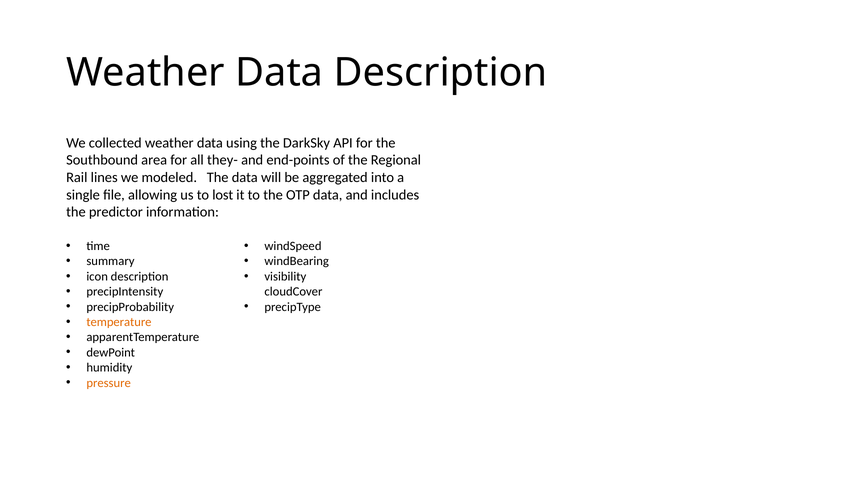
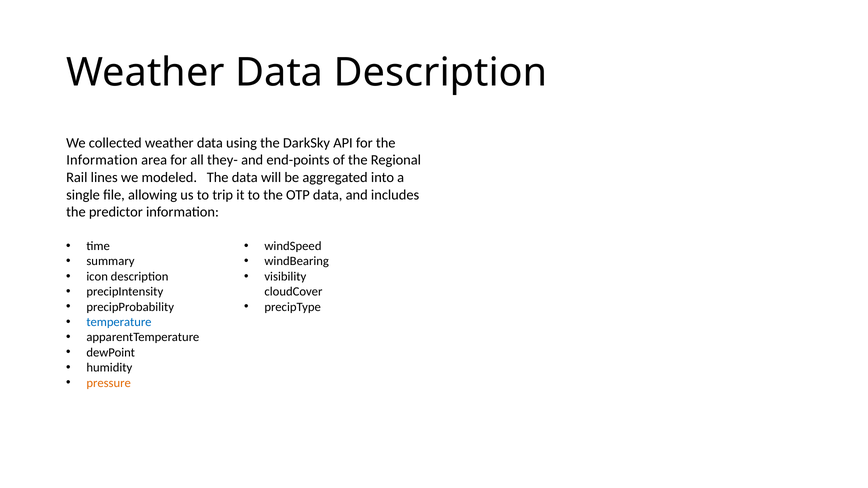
Southbound at (102, 160): Southbound -> Information
lost: lost -> trip
temperature colour: orange -> blue
